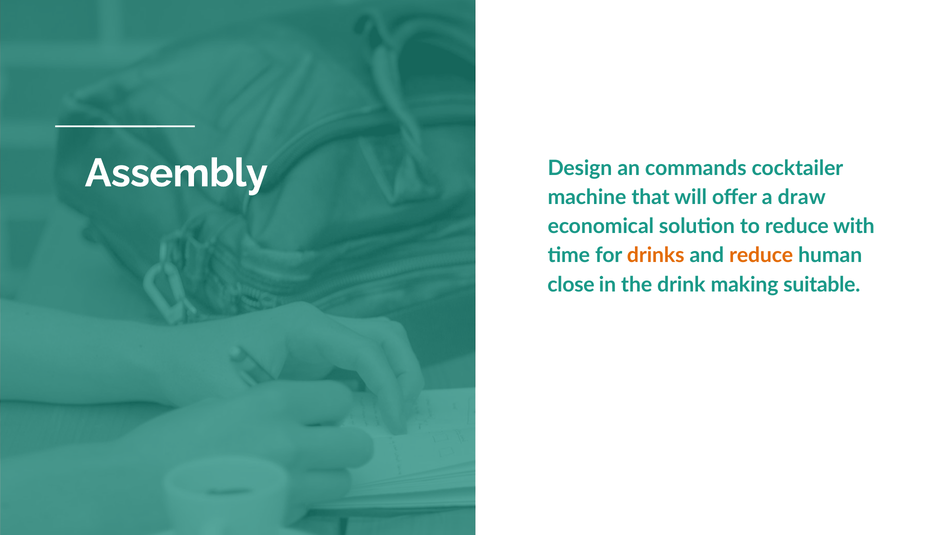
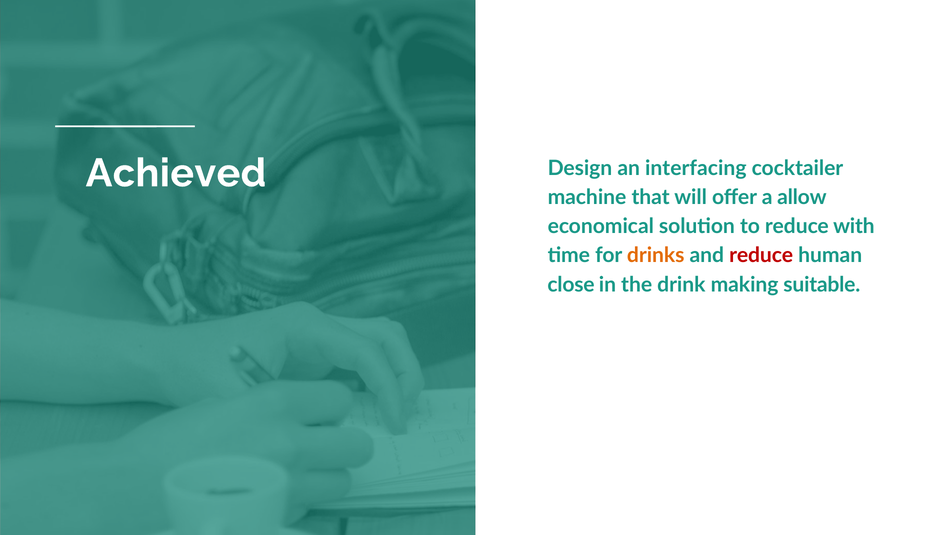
Assembly: Assembly -> Achieved
commands: commands -> interfacing
draw: draw -> allow
reduce at (761, 255) colour: orange -> red
